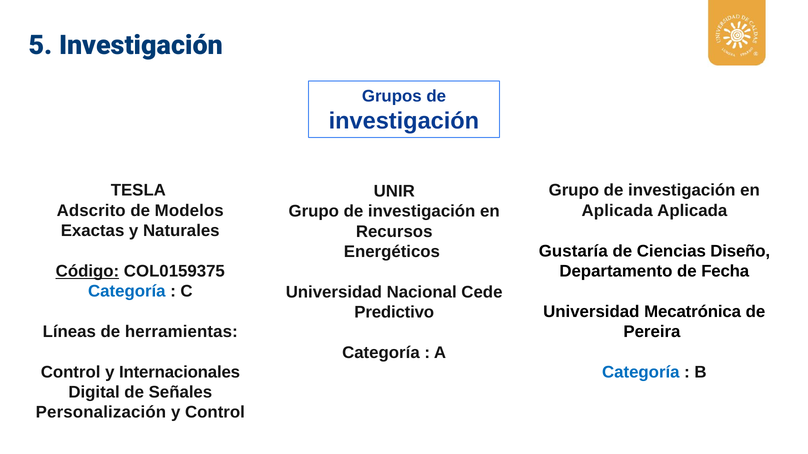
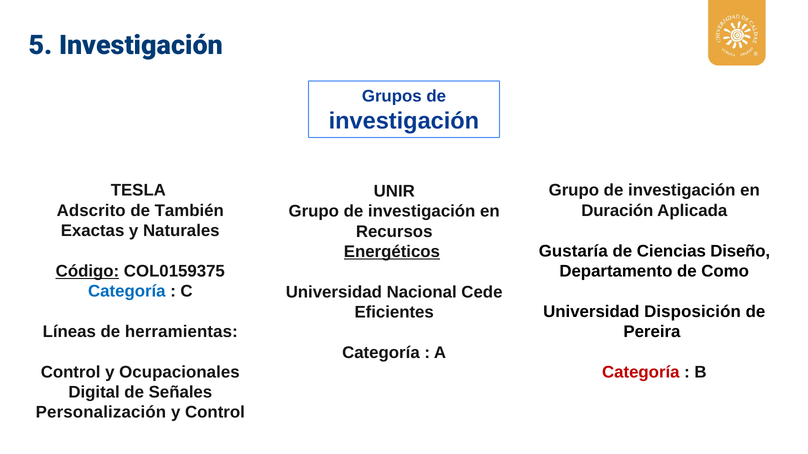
Modelos: Modelos -> También
Aplicada at (617, 211): Aplicada -> Duración
Energéticos underline: none -> present
Fecha: Fecha -> Como
Mecatrónica: Mecatrónica -> Disposición
Predictivo: Predictivo -> Eficientes
Internacionales: Internacionales -> Ocupacionales
Categoría at (641, 372) colour: blue -> red
